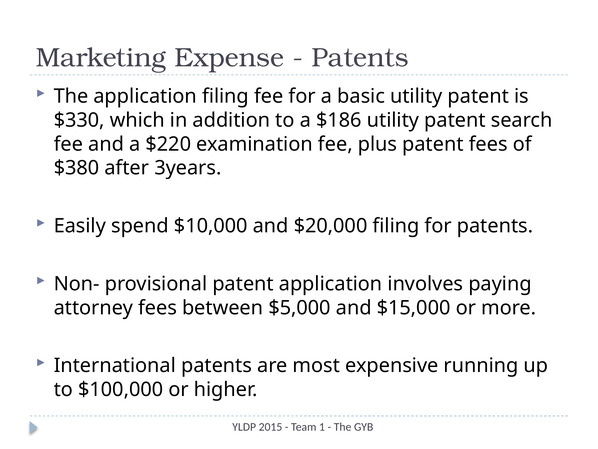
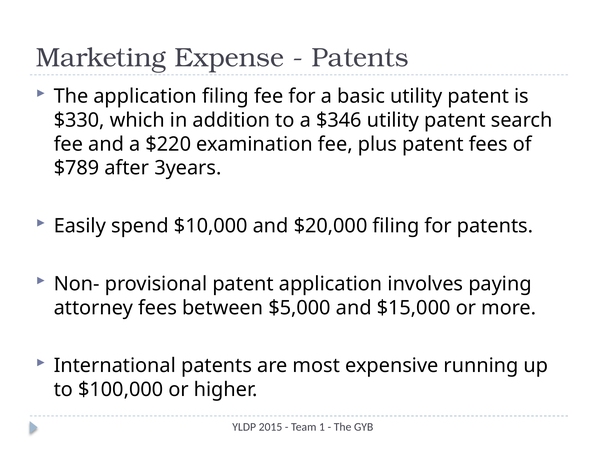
$186: $186 -> $346
$380: $380 -> $789
